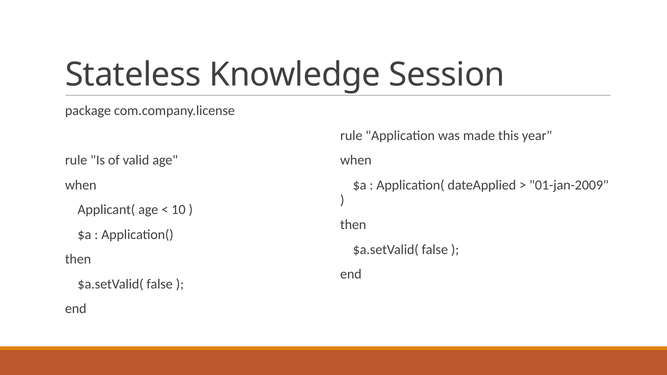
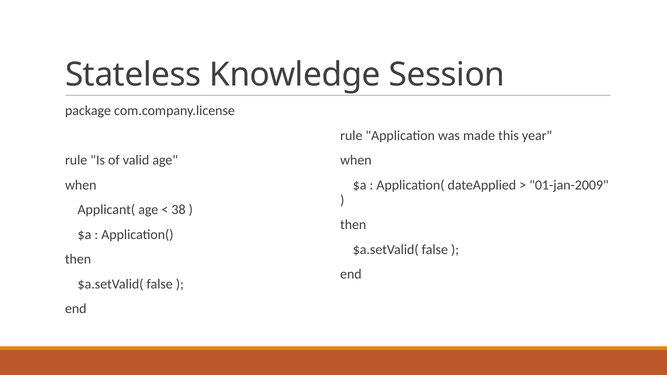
10: 10 -> 38
